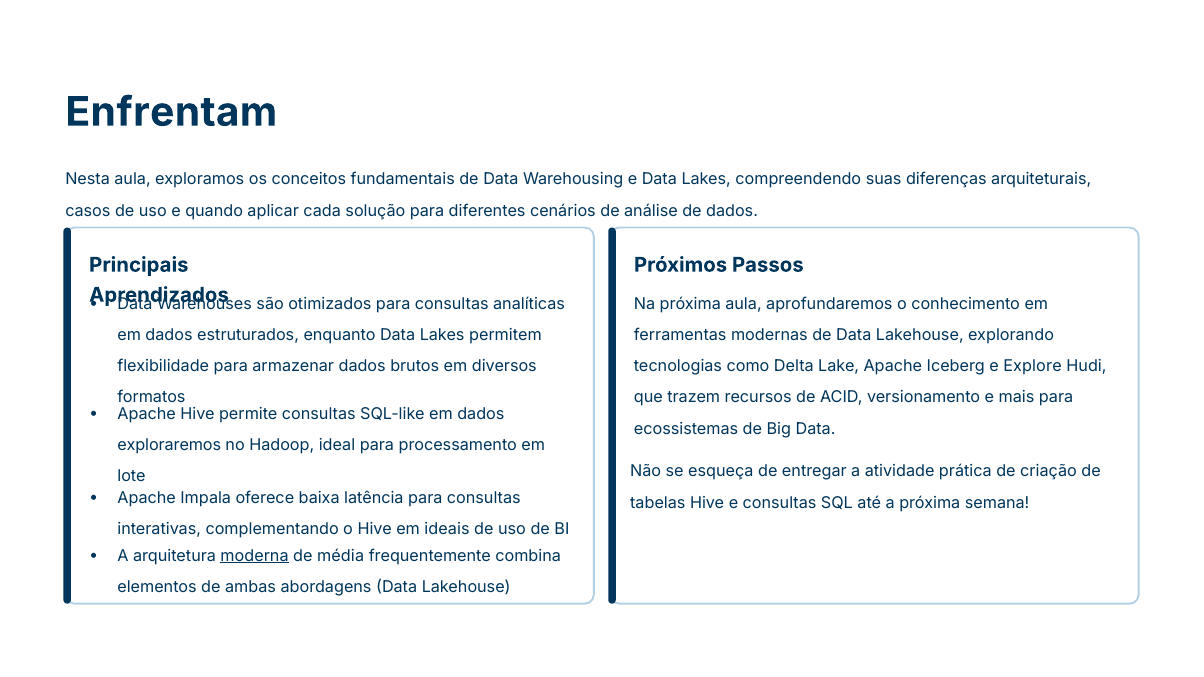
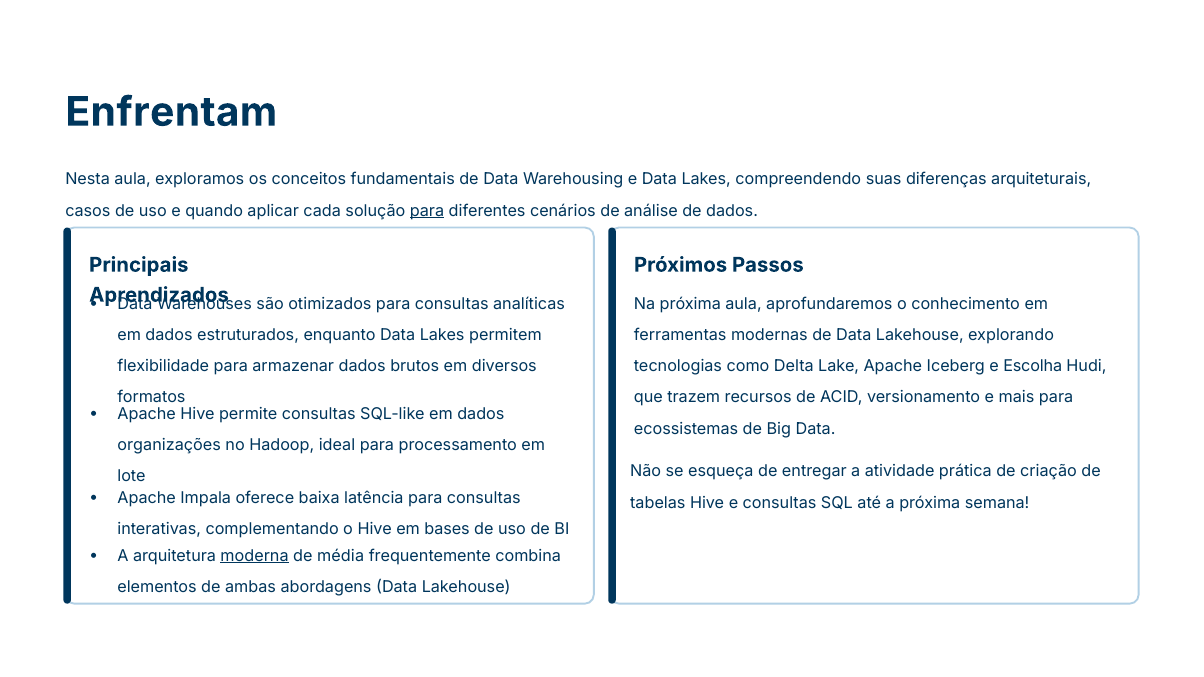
para at (427, 211) underline: none -> present
Explore: Explore -> Escolha
exploraremos: exploraremos -> organizações
ideais: ideais -> bases
